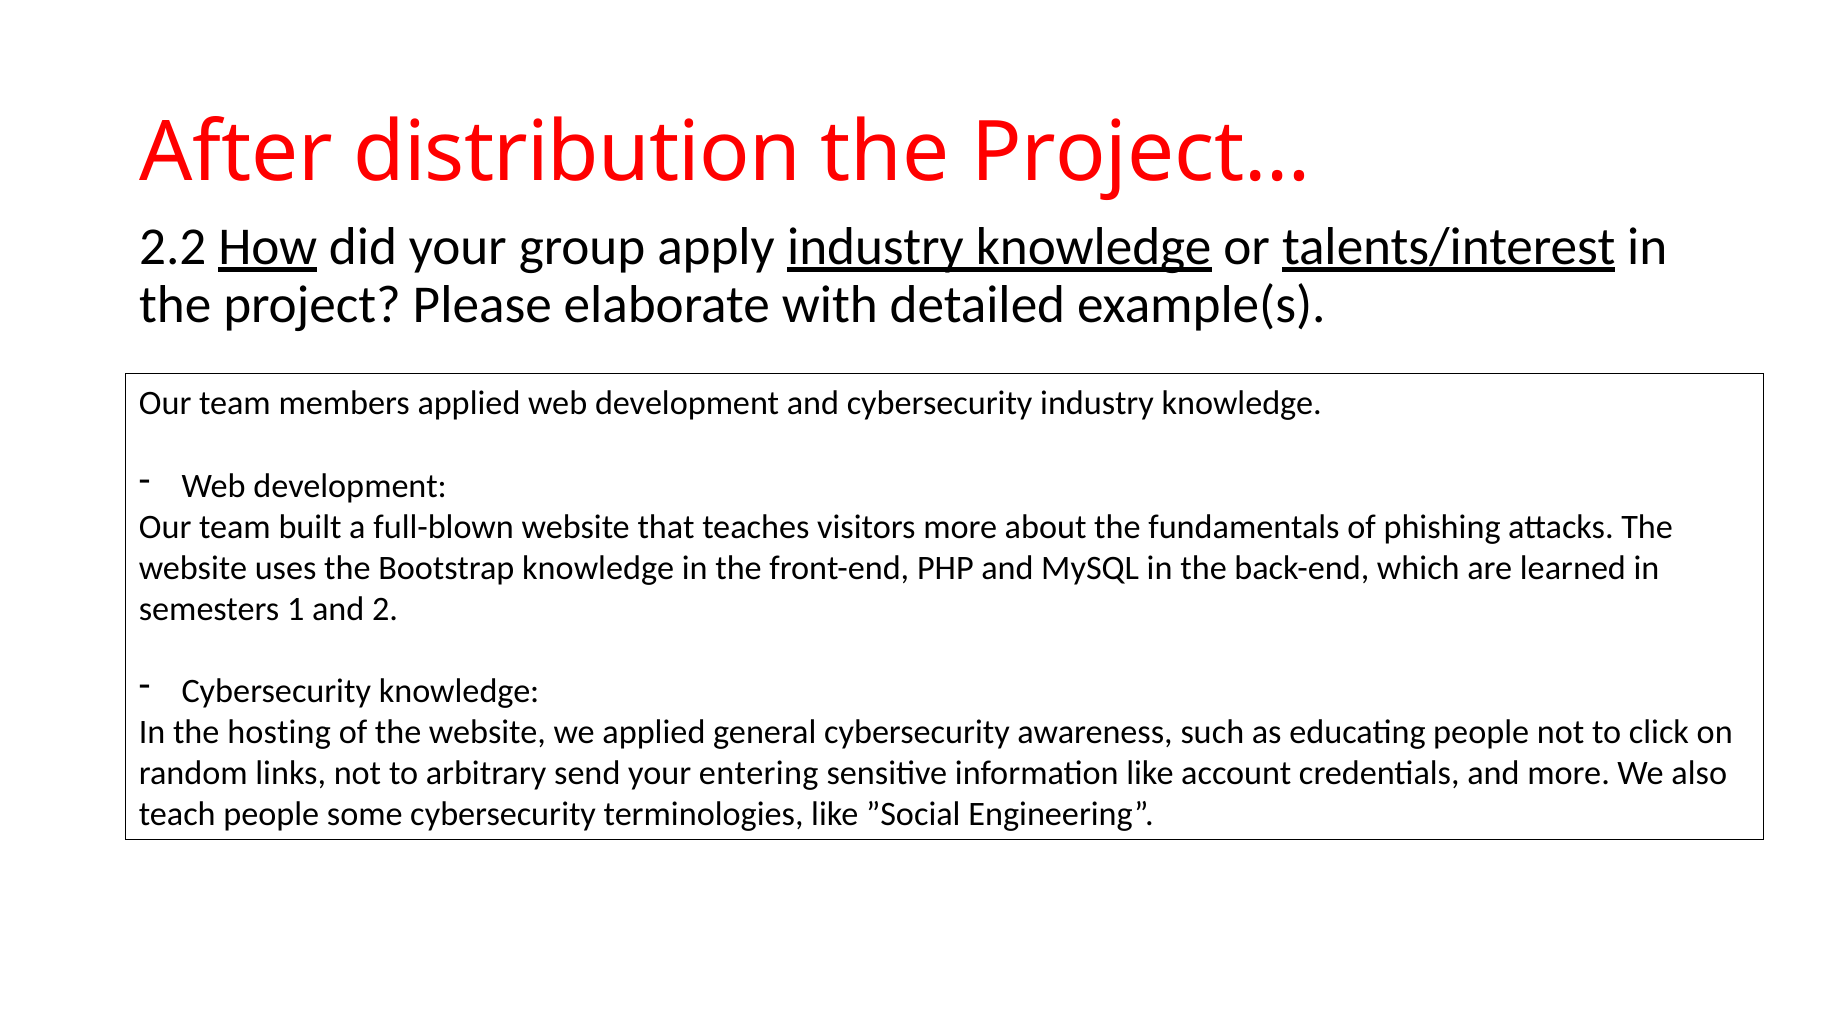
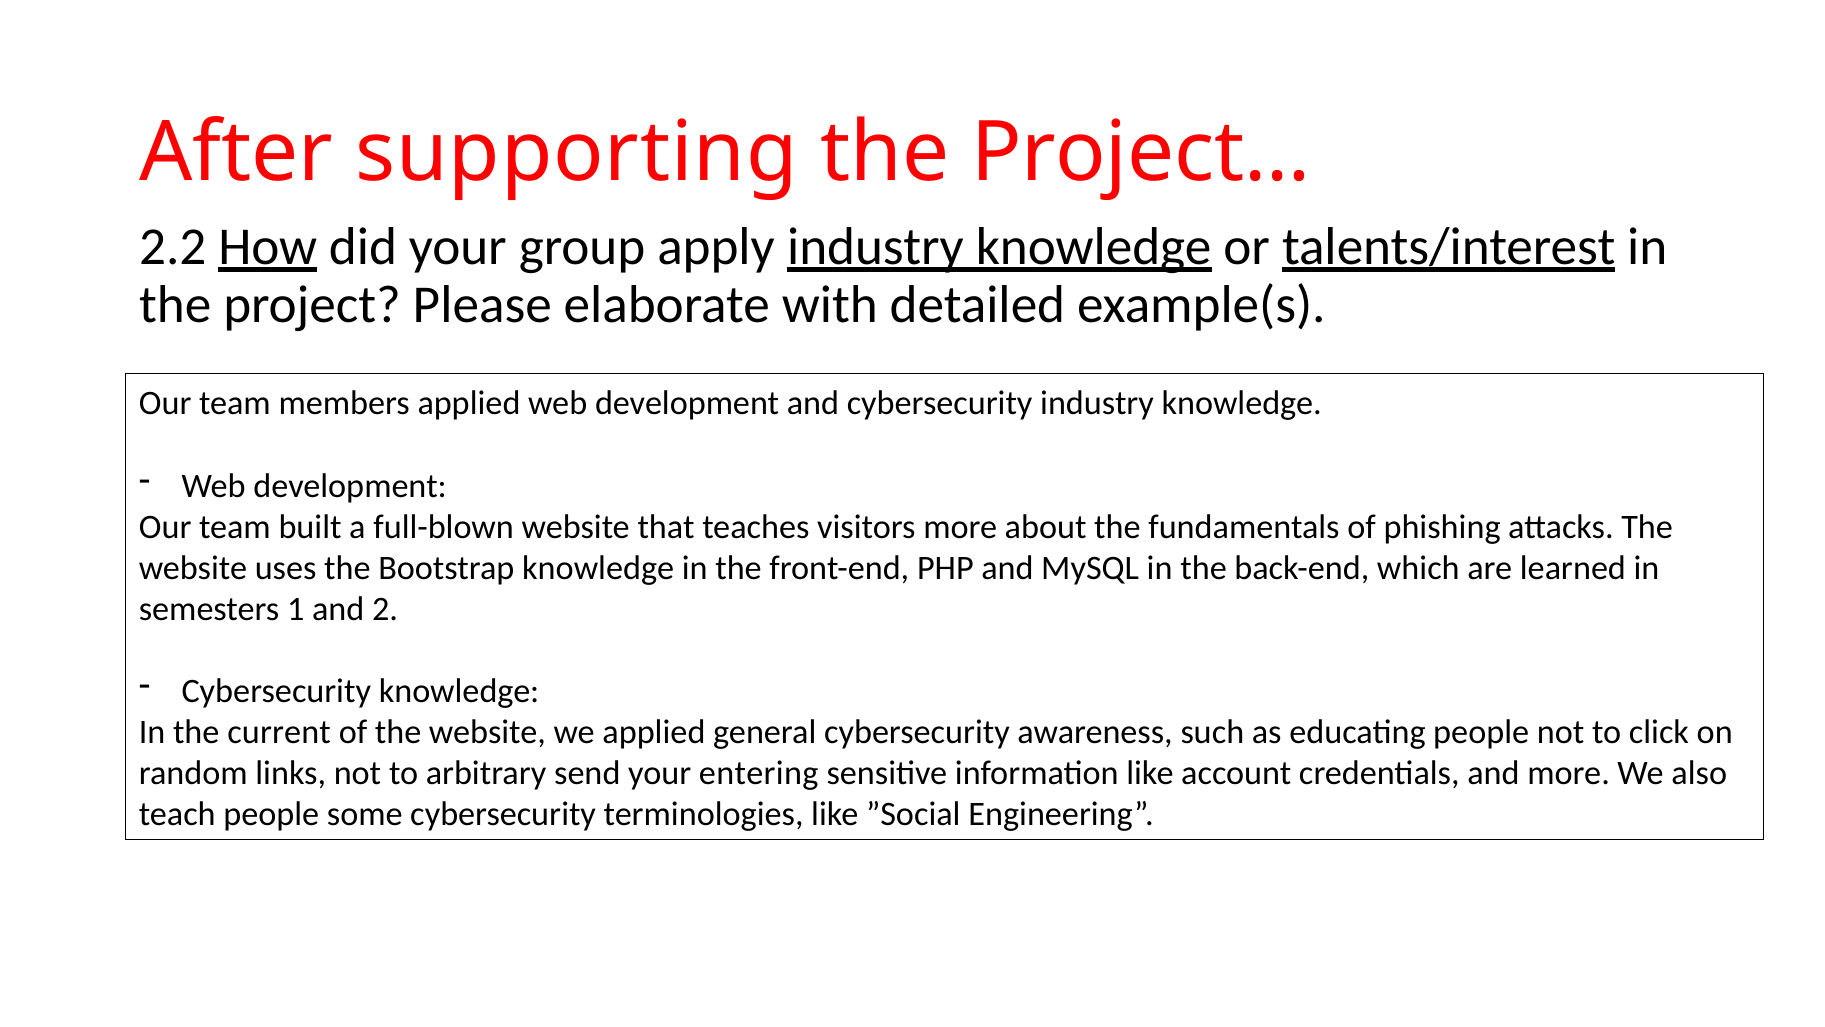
distribution: distribution -> supporting
hosting: hosting -> current
